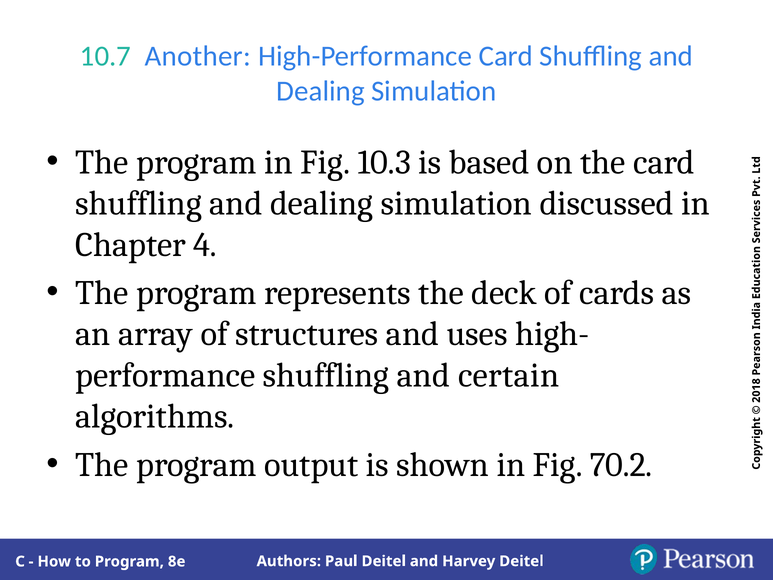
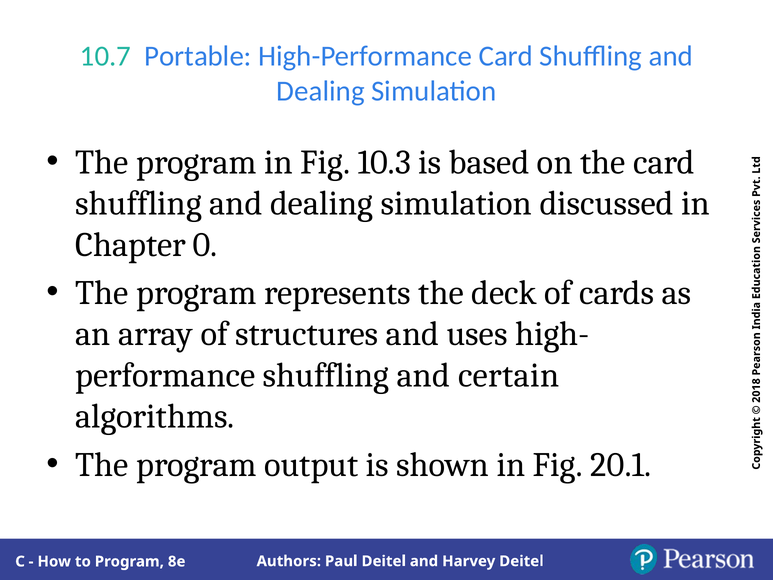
Another: Another -> Portable
Chapter 4: 4 -> 0
70.2: 70.2 -> 20.1
